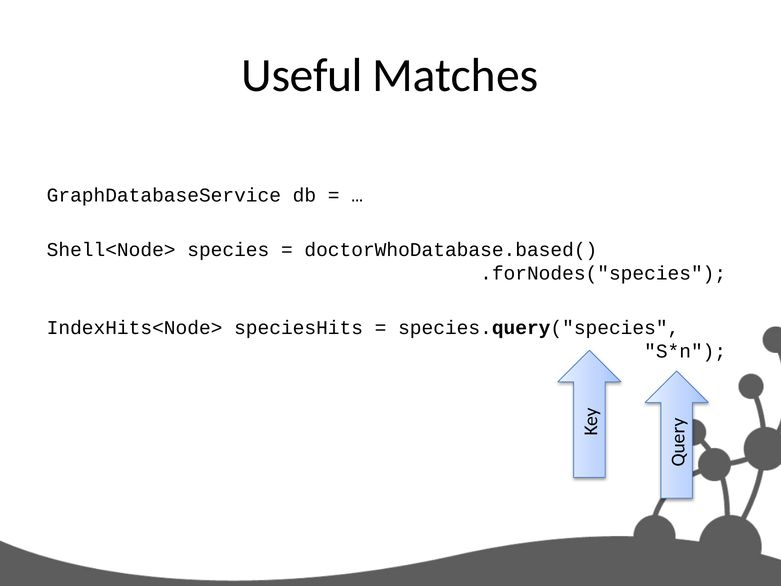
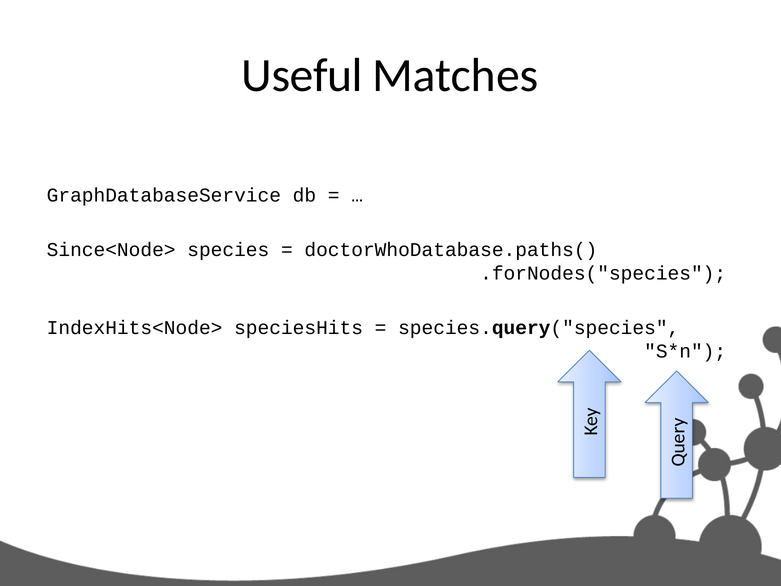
Shell<Node>: Shell<Node> -> Since<Node>
doctorWhoDatabase.based(: doctorWhoDatabase.based( -> doctorWhoDatabase.paths(
